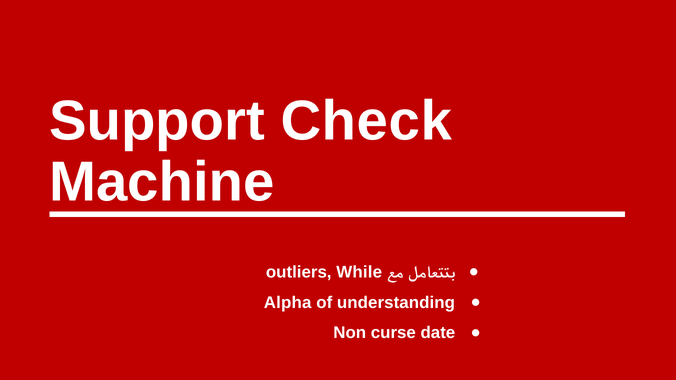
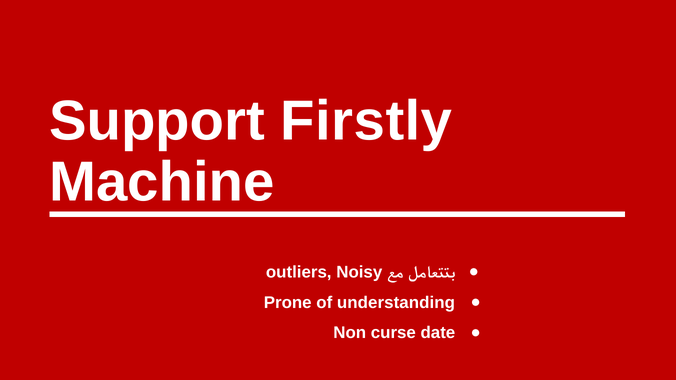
Check: Check -> Firstly
While: While -> Noisy
Alpha: Alpha -> Prone
